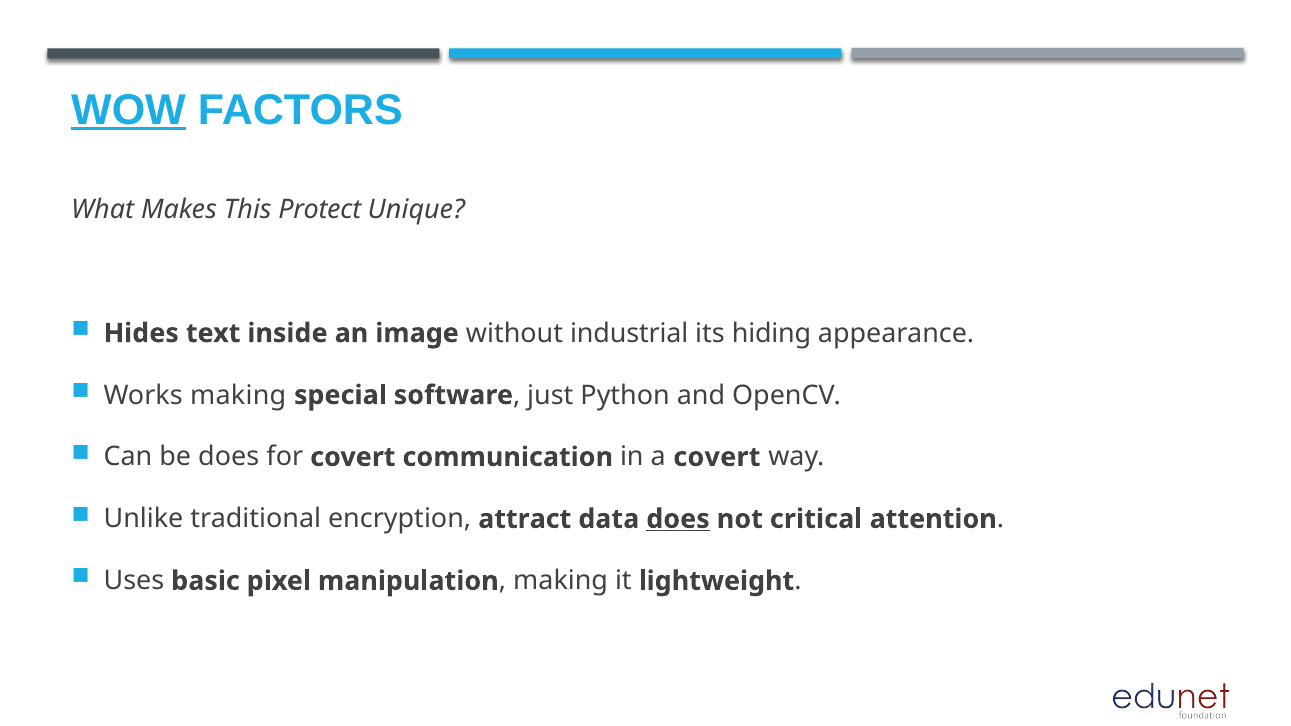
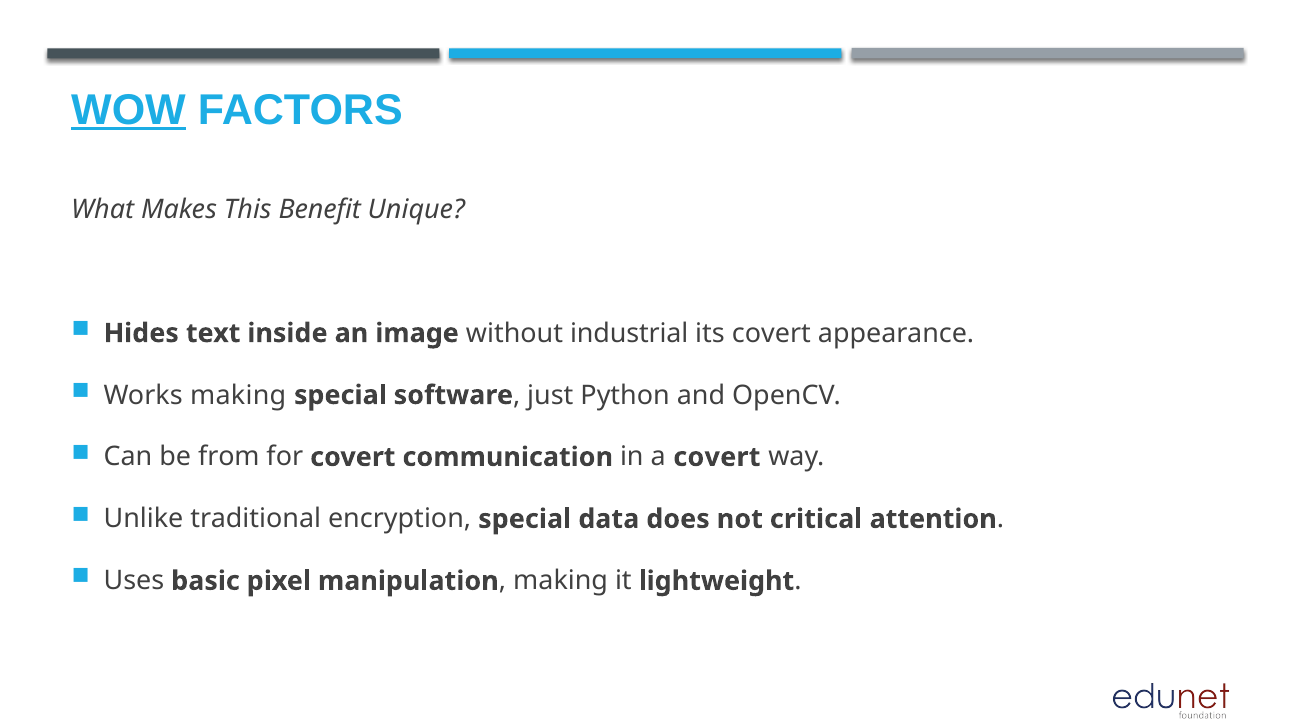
Protect: Protect -> Benefit
its hiding: hiding -> covert
be does: does -> from
encryption attract: attract -> special
does at (678, 519) underline: present -> none
